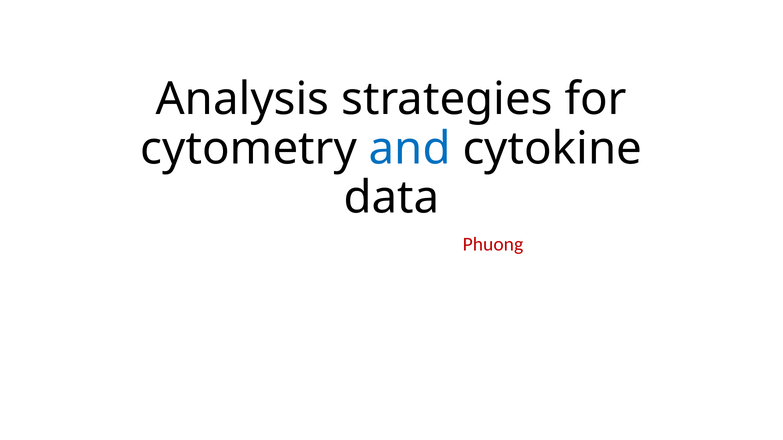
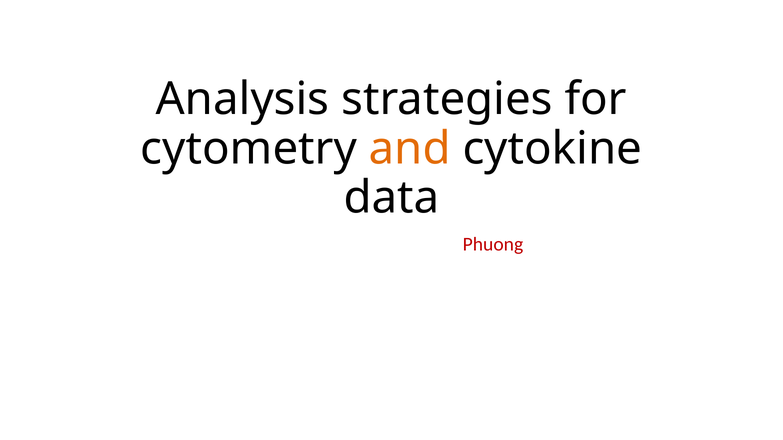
and at (410, 149) colour: blue -> orange
